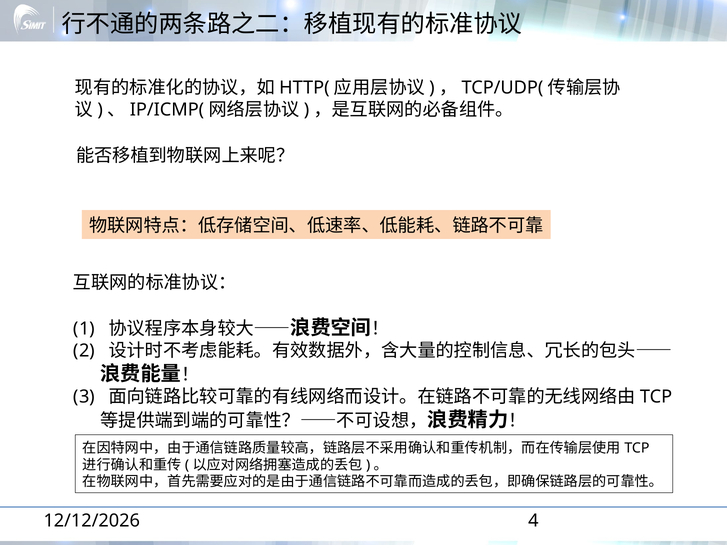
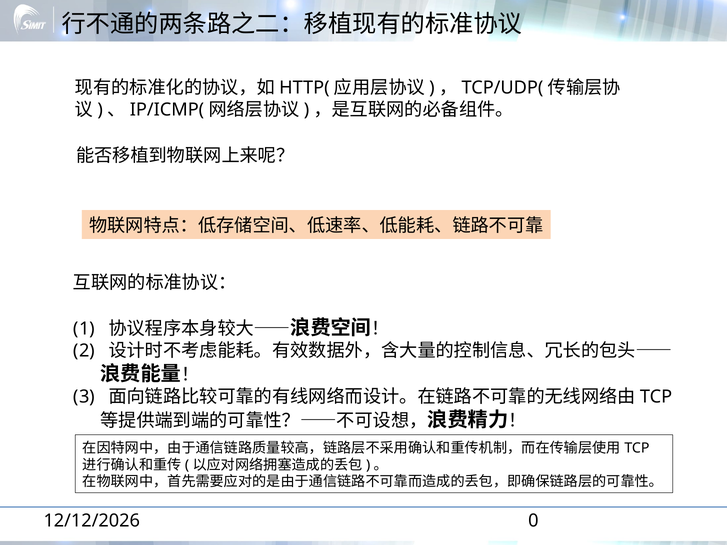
4: 4 -> 0
